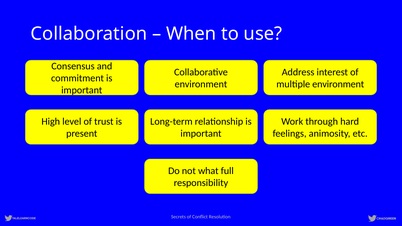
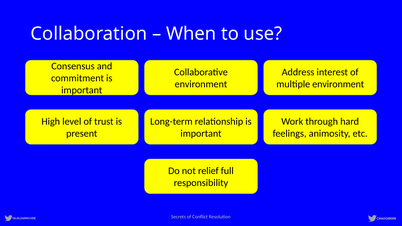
what: what -> relief
